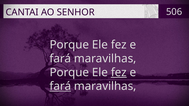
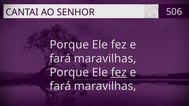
fará at (60, 86) underline: present -> none
